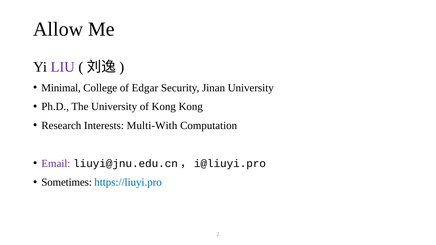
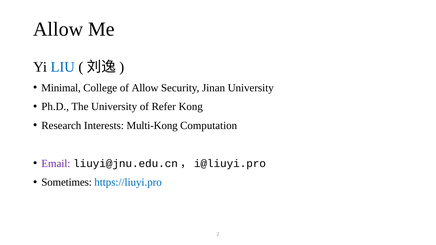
LIU colour: purple -> blue
of Edgar: Edgar -> Allow
of Kong: Kong -> Refer
Multi-With: Multi-With -> Multi-Kong
